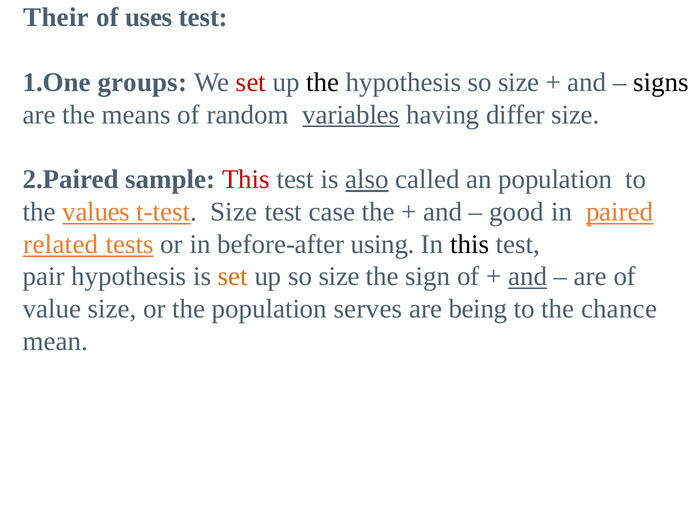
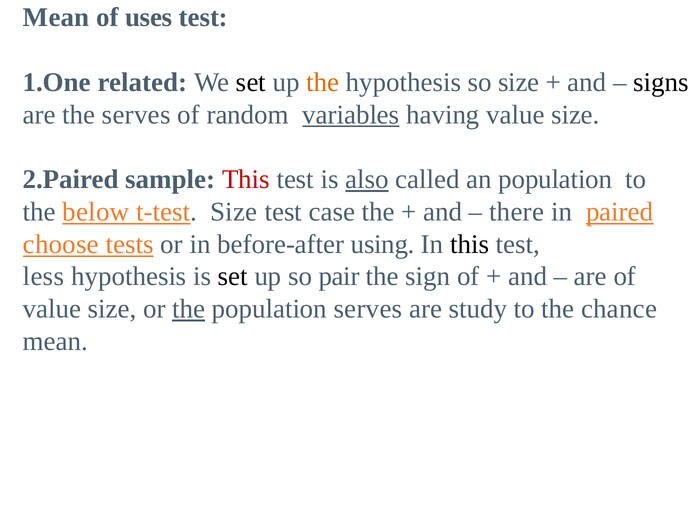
Their at (56, 18): Their -> Mean
groups: groups -> related
set at (251, 82) colour: red -> black
the at (323, 82) colour: black -> orange
the means: means -> serves
having differ: differ -> value
values: values -> below
good: good -> there
related: related -> choose
pair: pair -> less
set at (233, 277) colour: orange -> black
up so size: size -> pair
and at (528, 277) underline: present -> none
the at (189, 309) underline: none -> present
being: being -> study
